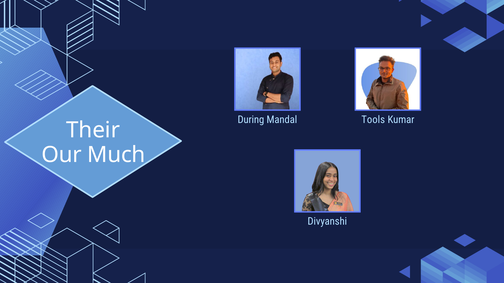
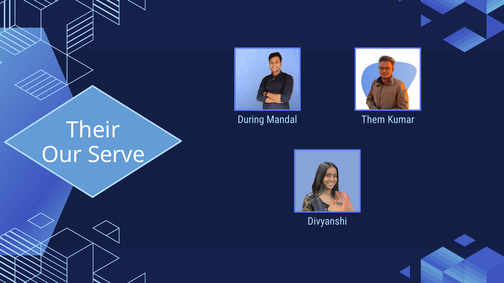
Tools: Tools -> Them
Much: Much -> Serve
